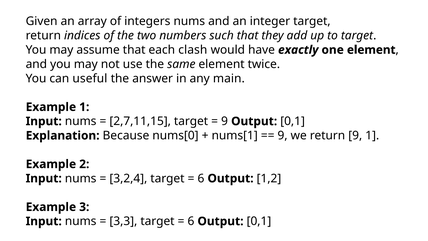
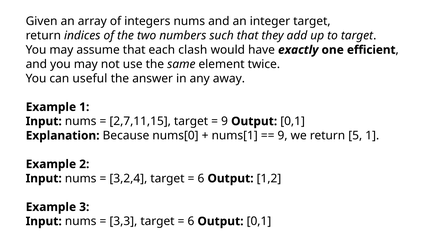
one element: element -> efficient
main: main -> away
return 9: 9 -> 5
